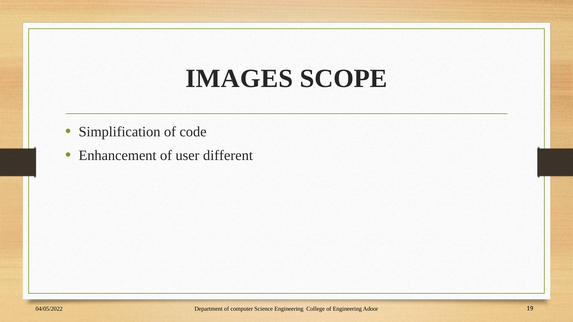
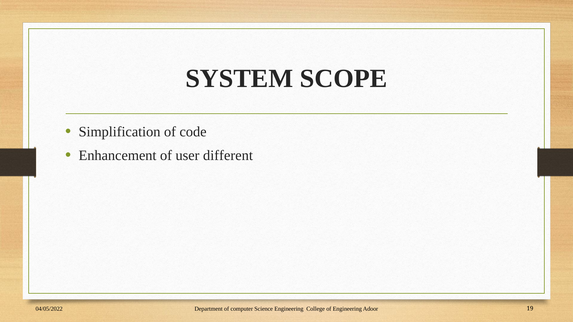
IMAGES: IMAGES -> SYSTEM
